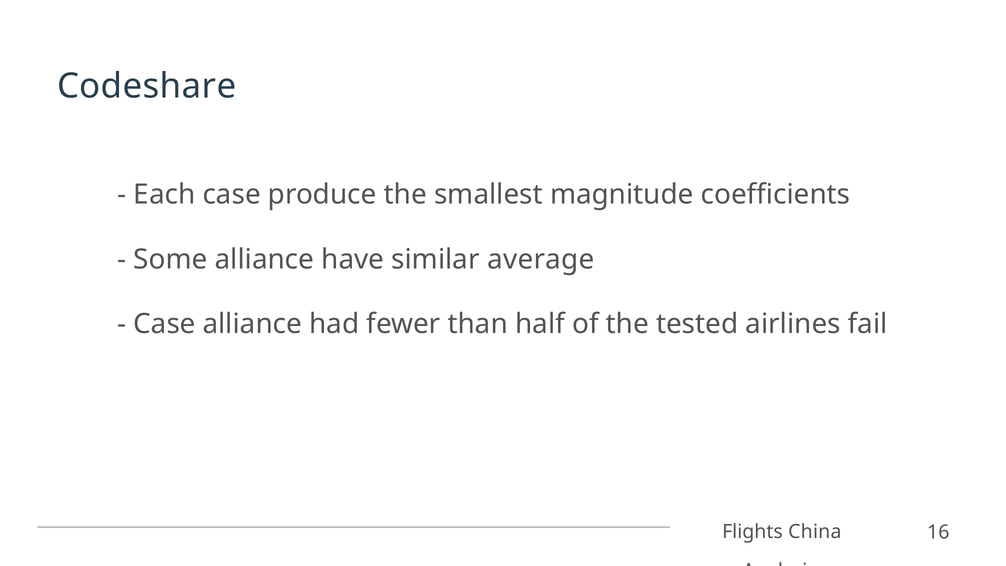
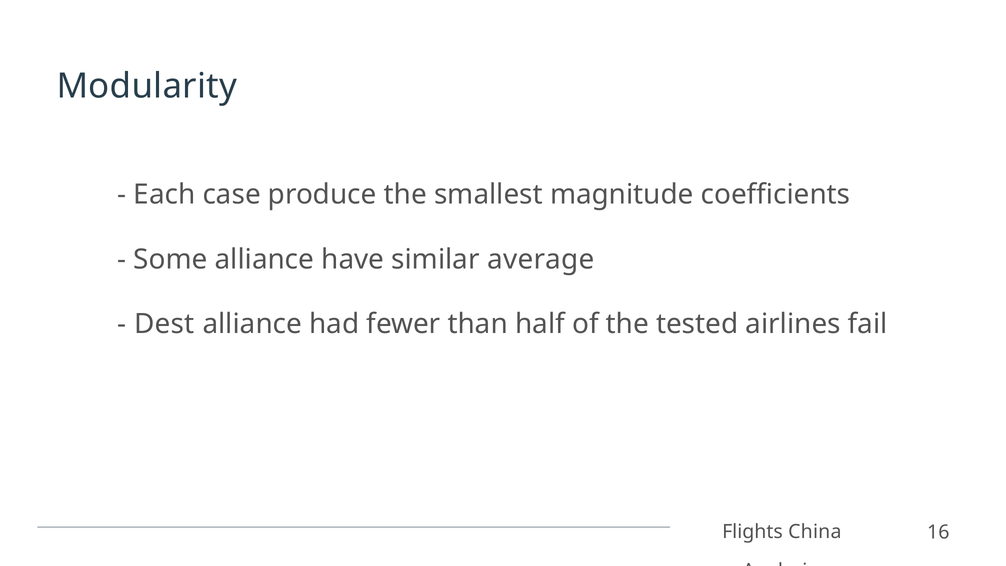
Codeshare: Codeshare -> Modularity
Case at (165, 324): Case -> Dest
